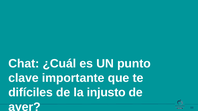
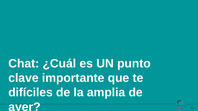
injusto: injusto -> amplia
